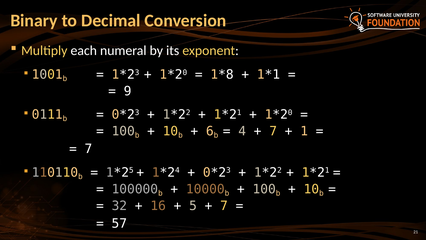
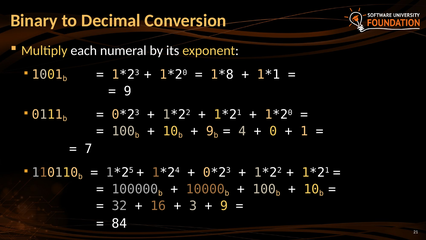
6 at (210, 131): 6 -> 9
7 at (273, 131): 7 -> 0
5: 5 -> 3
7 at (224, 206): 7 -> 9
57: 57 -> 84
